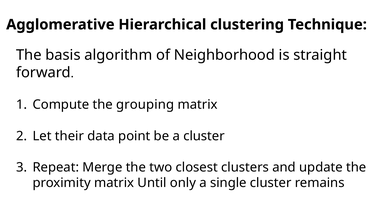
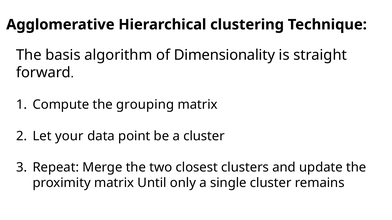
Neighborhood: Neighborhood -> Dimensionality
their: their -> your
